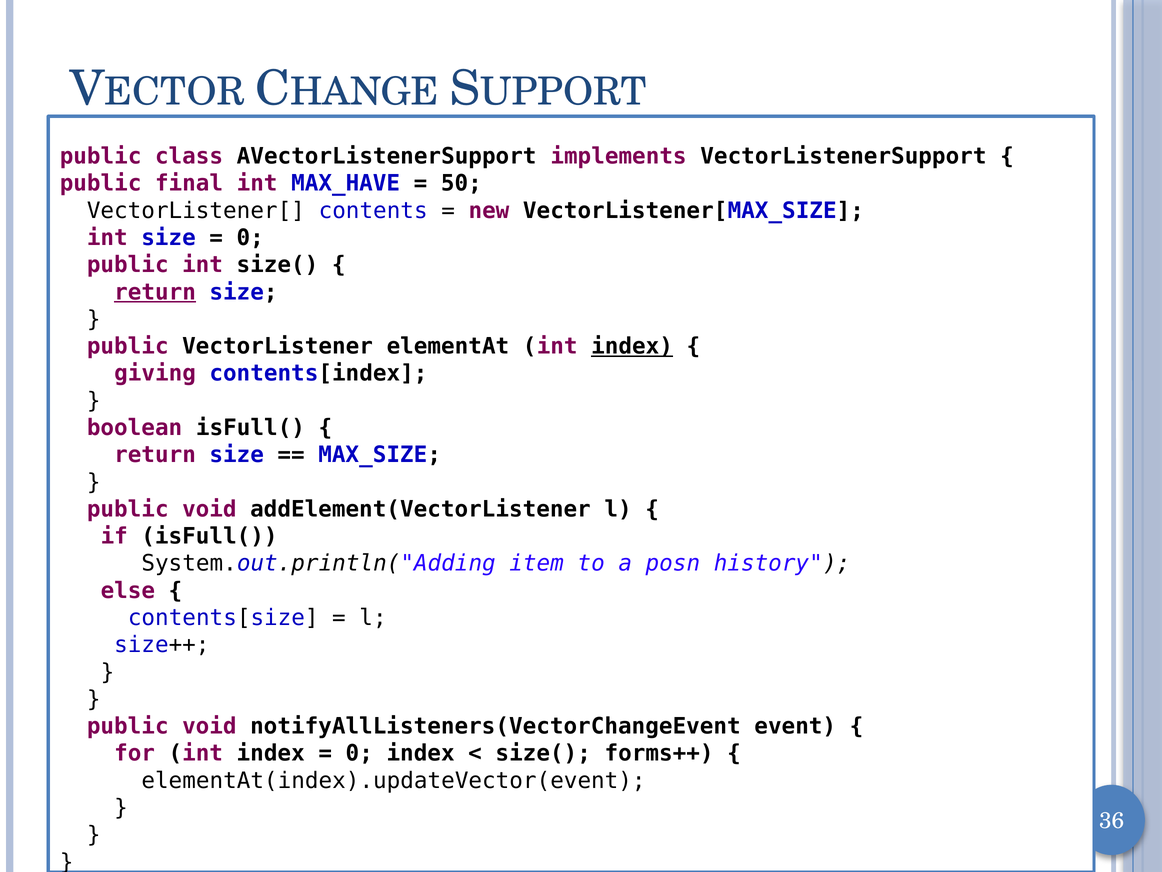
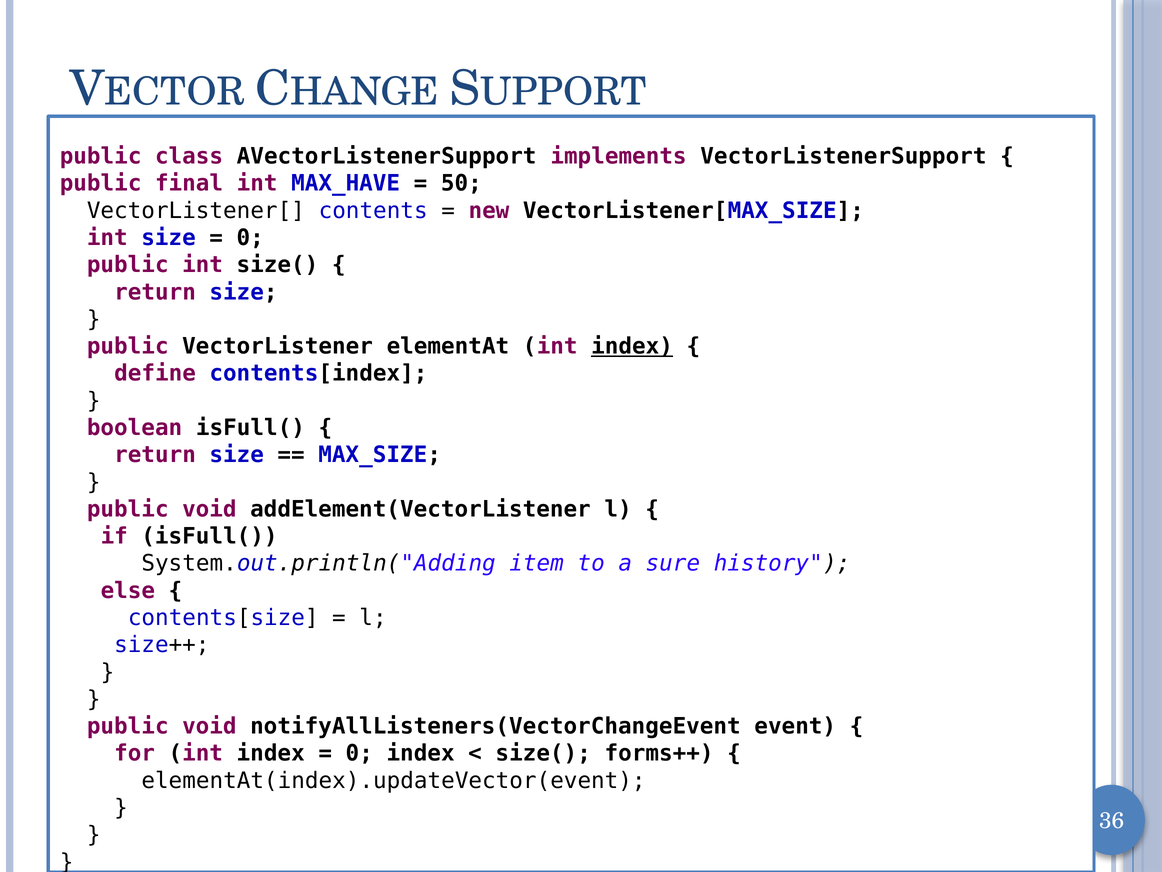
return at (155, 292) underline: present -> none
giving: giving -> define
posn: posn -> sure
